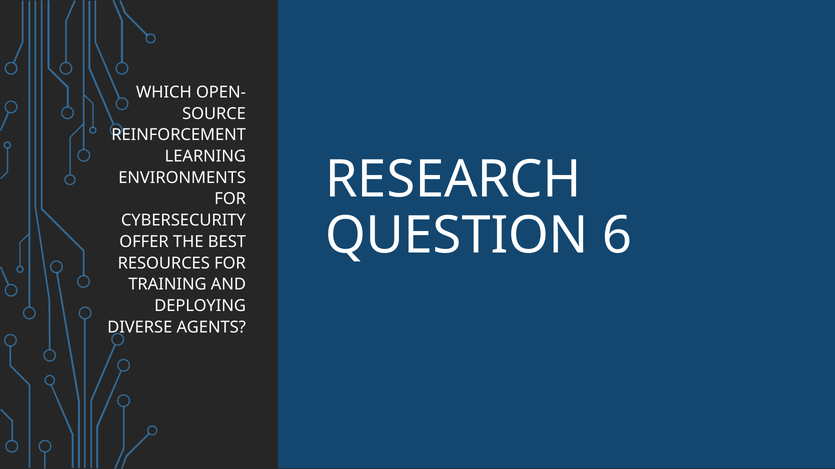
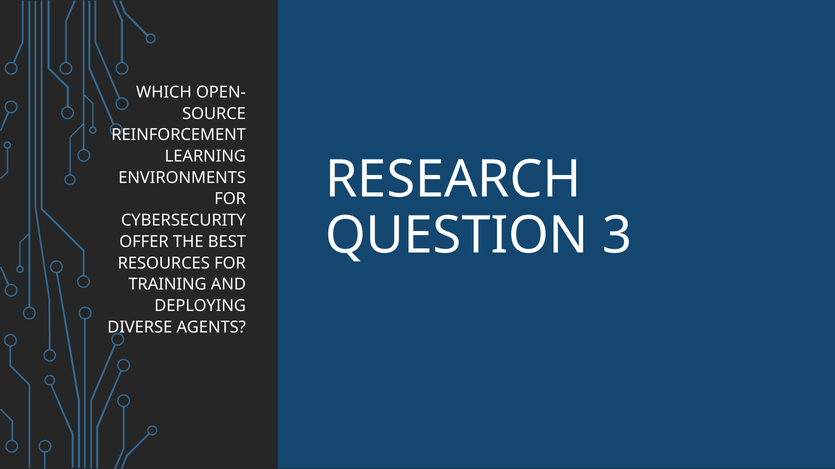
6: 6 -> 3
